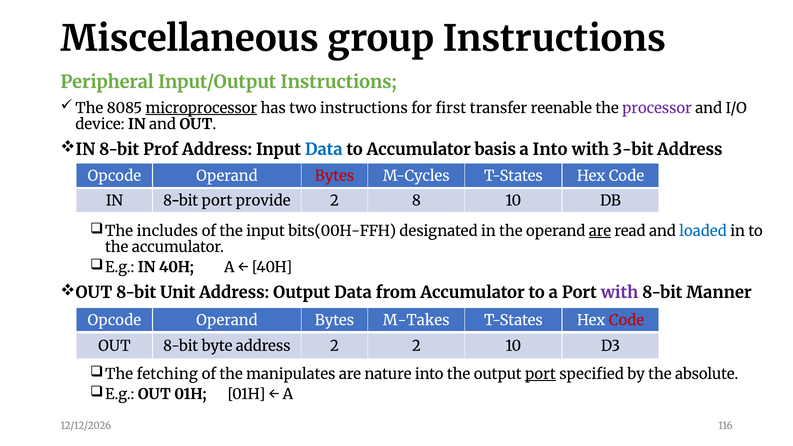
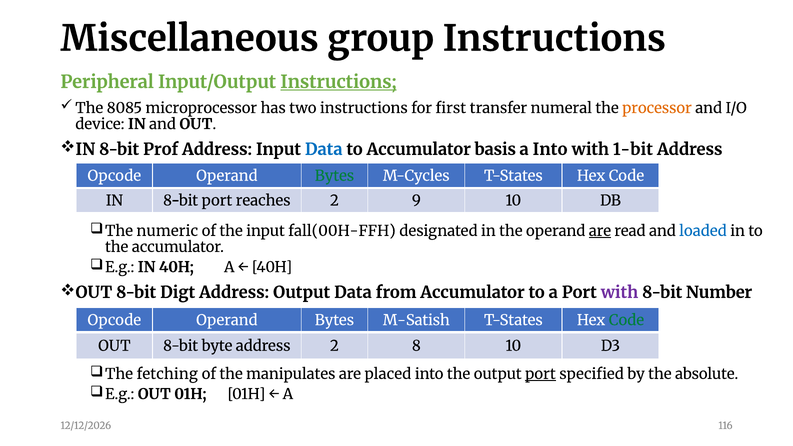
Instructions at (339, 82) underline: none -> present
microprocessor underline: present -> none
reenable: reenable -> numeral
processor colour: purple -> orange
3-bit: 3-bit -> 1-bit
Bytes at (334, 176) colour: red -> green
provide: provide -> reaches
8: 8 -> 9
includes: includes -> numeric
bits(00H-FFH: bits(00H-FFH -> fall(00H-FFH
Unit: Unit -> Digt
Manner: Manner -> Number
M-Takes: M-Takes -> M-Satish
Code at (626, 320) colour: red -> green
2 2: 2 -> 8
nature: nature -> placed
